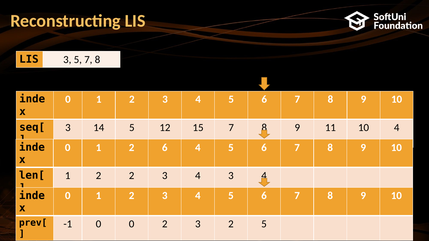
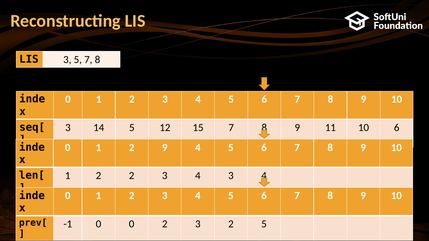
10 4: 4 -> 6
2 6: 6 -> 9
